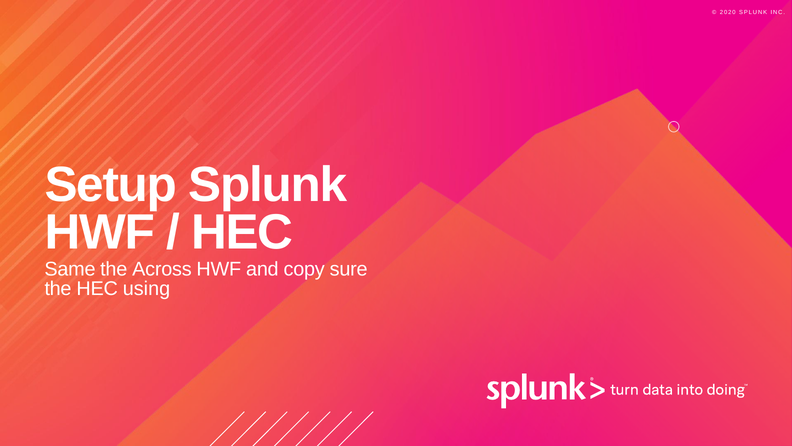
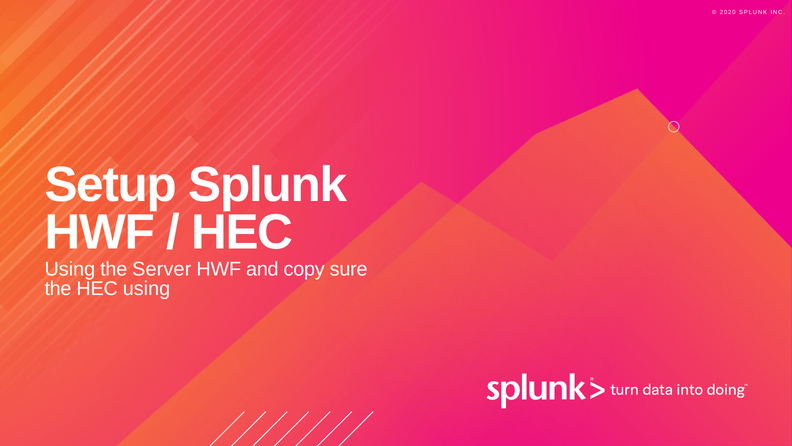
Same at (70, 269): Same -> Using
Across: Across -> Server
